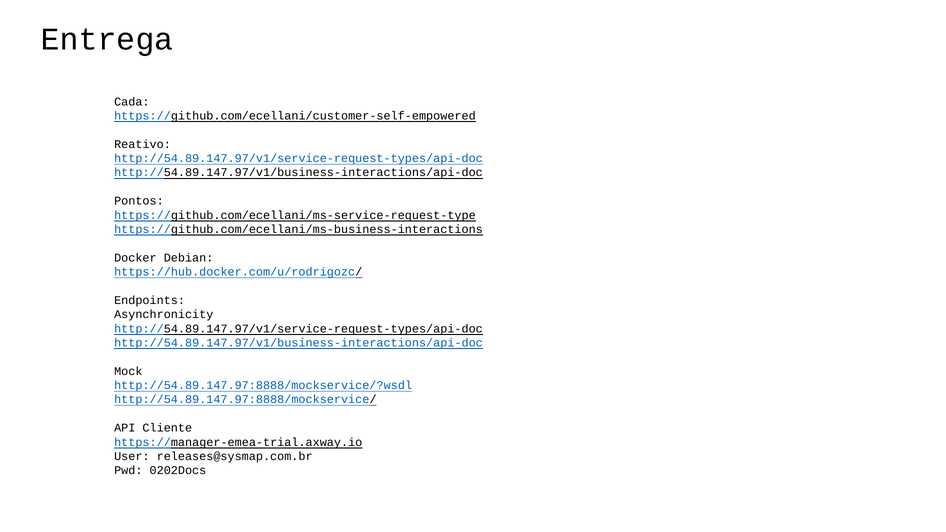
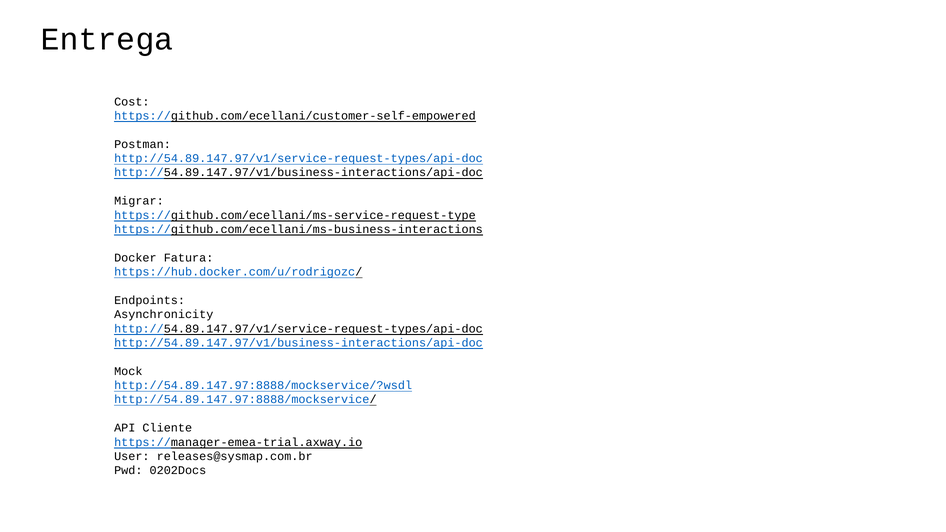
Cada: Cada -> Cost
Reativo: Reativo -> Postman
Pontos: Pontos -> Migrar
Debian: Debian -> Fatura
